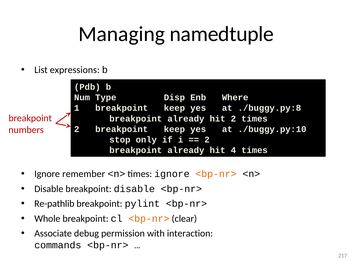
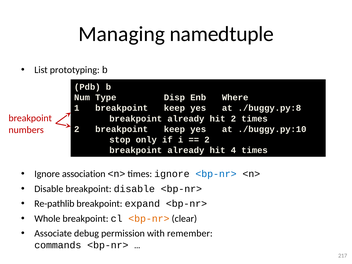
expressions: expressions -> prototyping
remember: remember -> association
<bp-nr> at (216, 174) colour: orange -> blue
pylint: pylint -> expand
interaction: interaction -> remember
